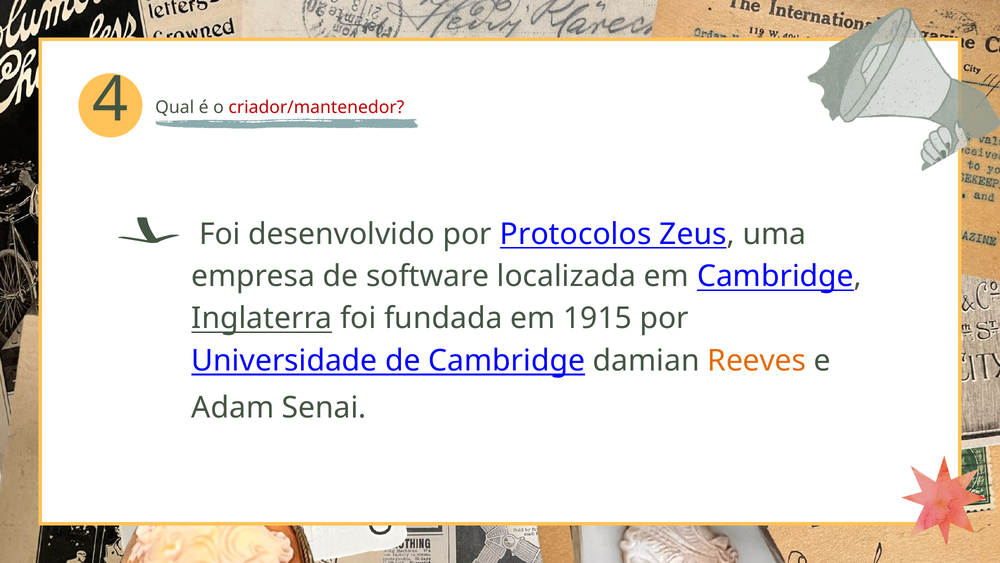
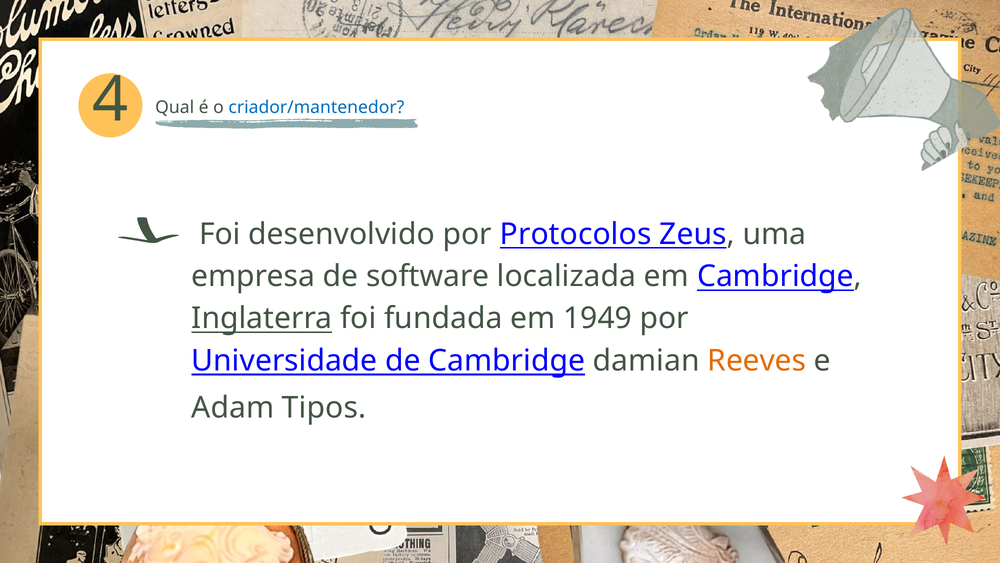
criador/mantenedor colour: red -> blue
1915: 1915 -> 1949
Senai: Senai -> Tipos
